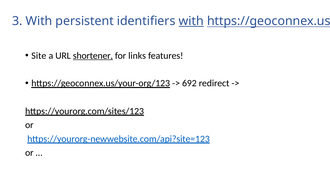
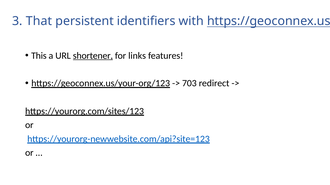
3 With: With -> That
with at (191, 21) underline: present -> none
Site: Site -> This
692: 692 -> 703
